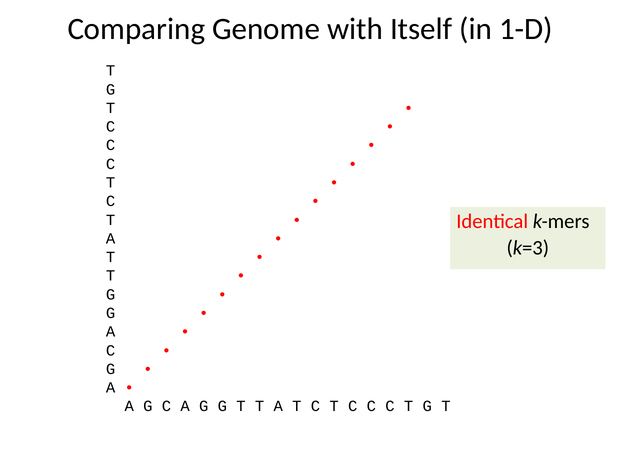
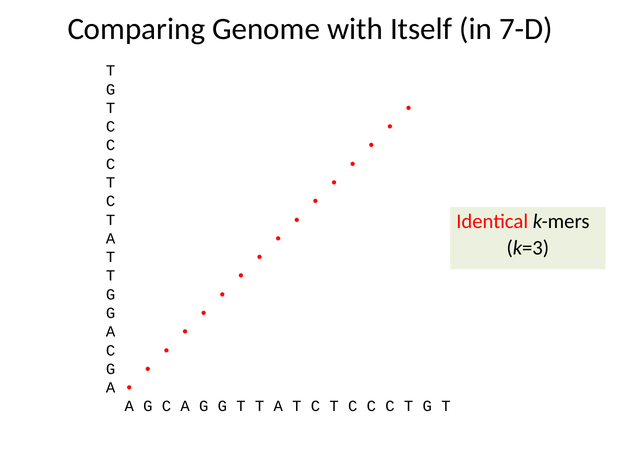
1-D: 1-D -> 7-D
